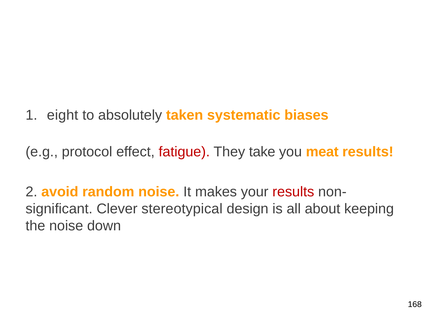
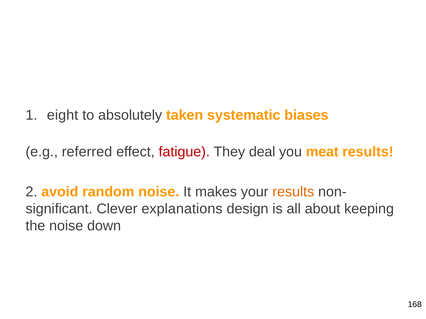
protocol: protocol -> referred
take: take -> deal
results at (293, 192) colour: red -> orange
stereotypical: stereotypical -> explanations
